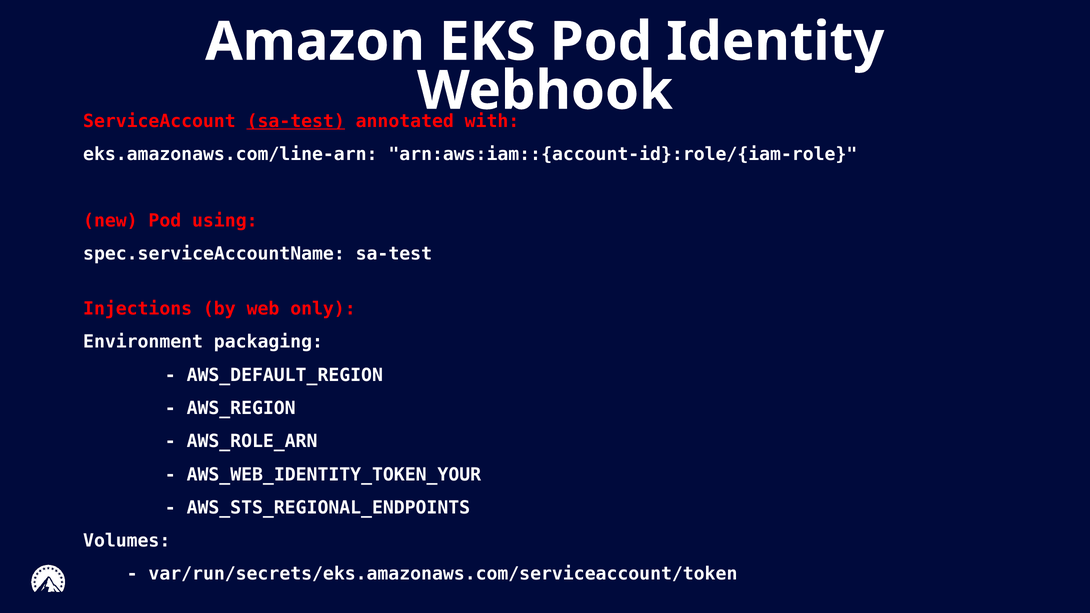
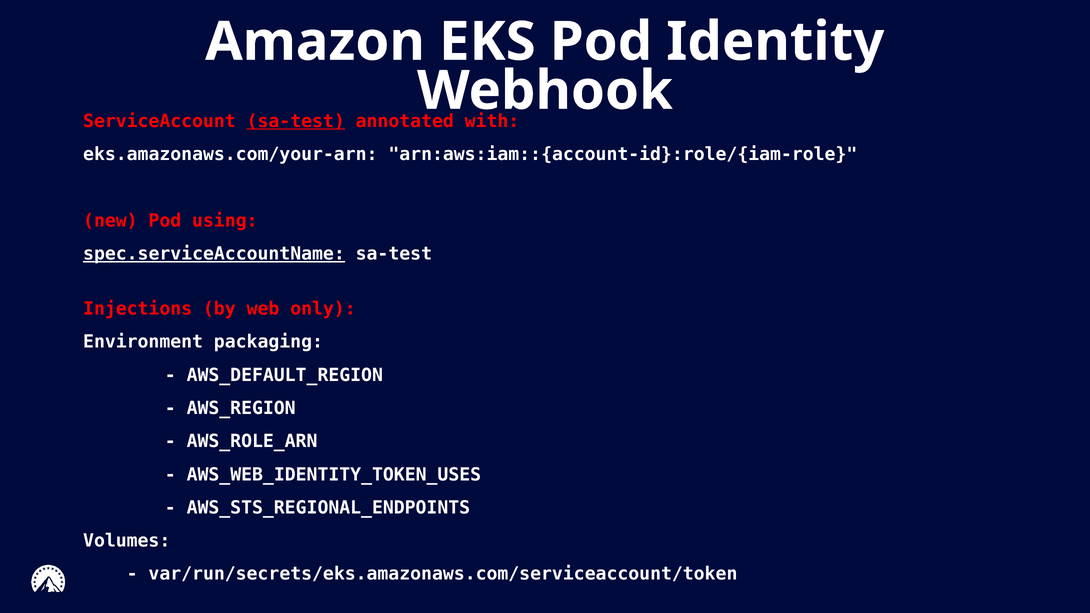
eks.amazonaws.com/line-arn: eks.amazonaws.com/line-arn -> eks.amazonaws.com/your-arn
spec.serviceAccountName underline: none -> present
AWS_WEB_IDENTITY_TOKEN_YOUR: AWS_WEB_IDENTITY_TOKEN_YOUR -> AWS_WEB_IDENTITY_TOKEN_USES
